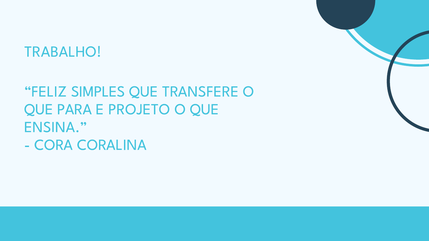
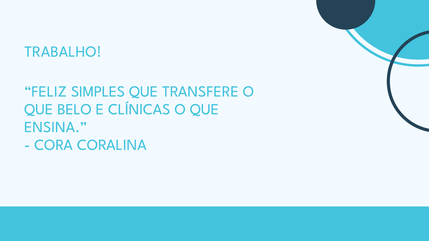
PARA: PARA -> BELO
PROJETO: PROJETO -> CLÍNICAS
